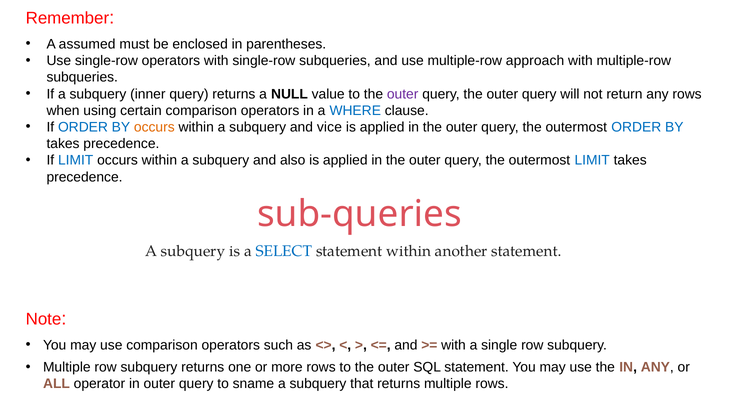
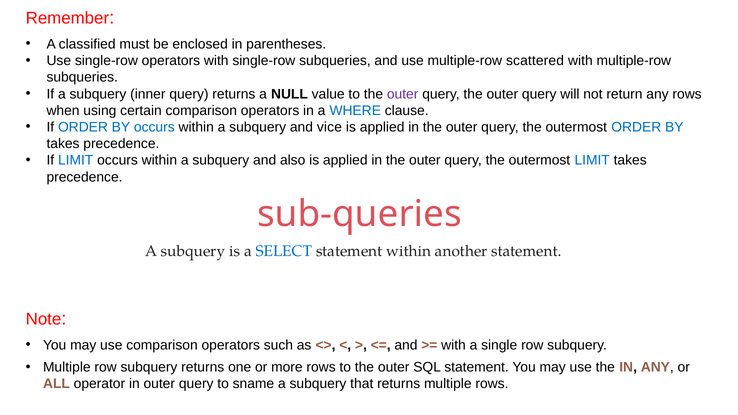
assumed: assumed -> classified
approach: approach -> scattered
occurs at (154, 127) colour: orange -> blue
